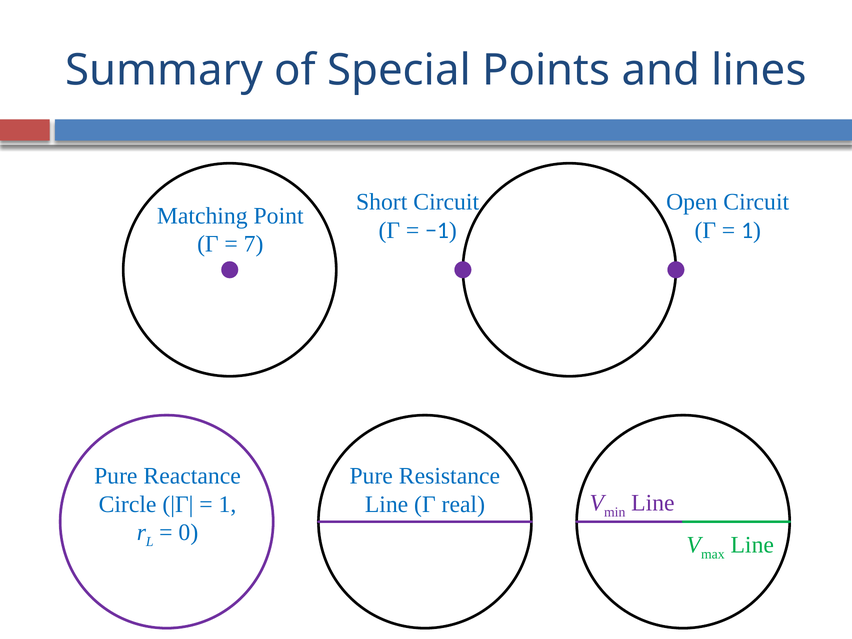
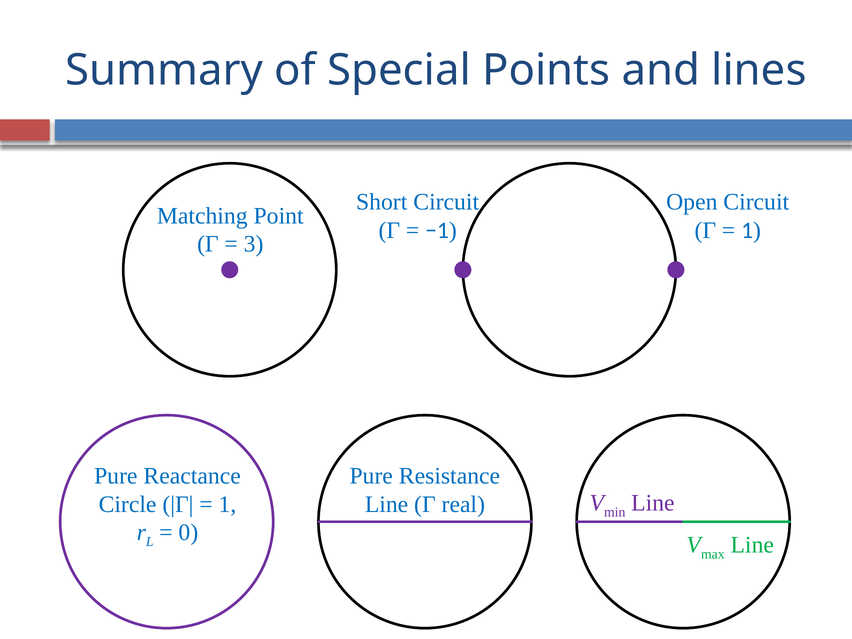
7: 7 -> 3
